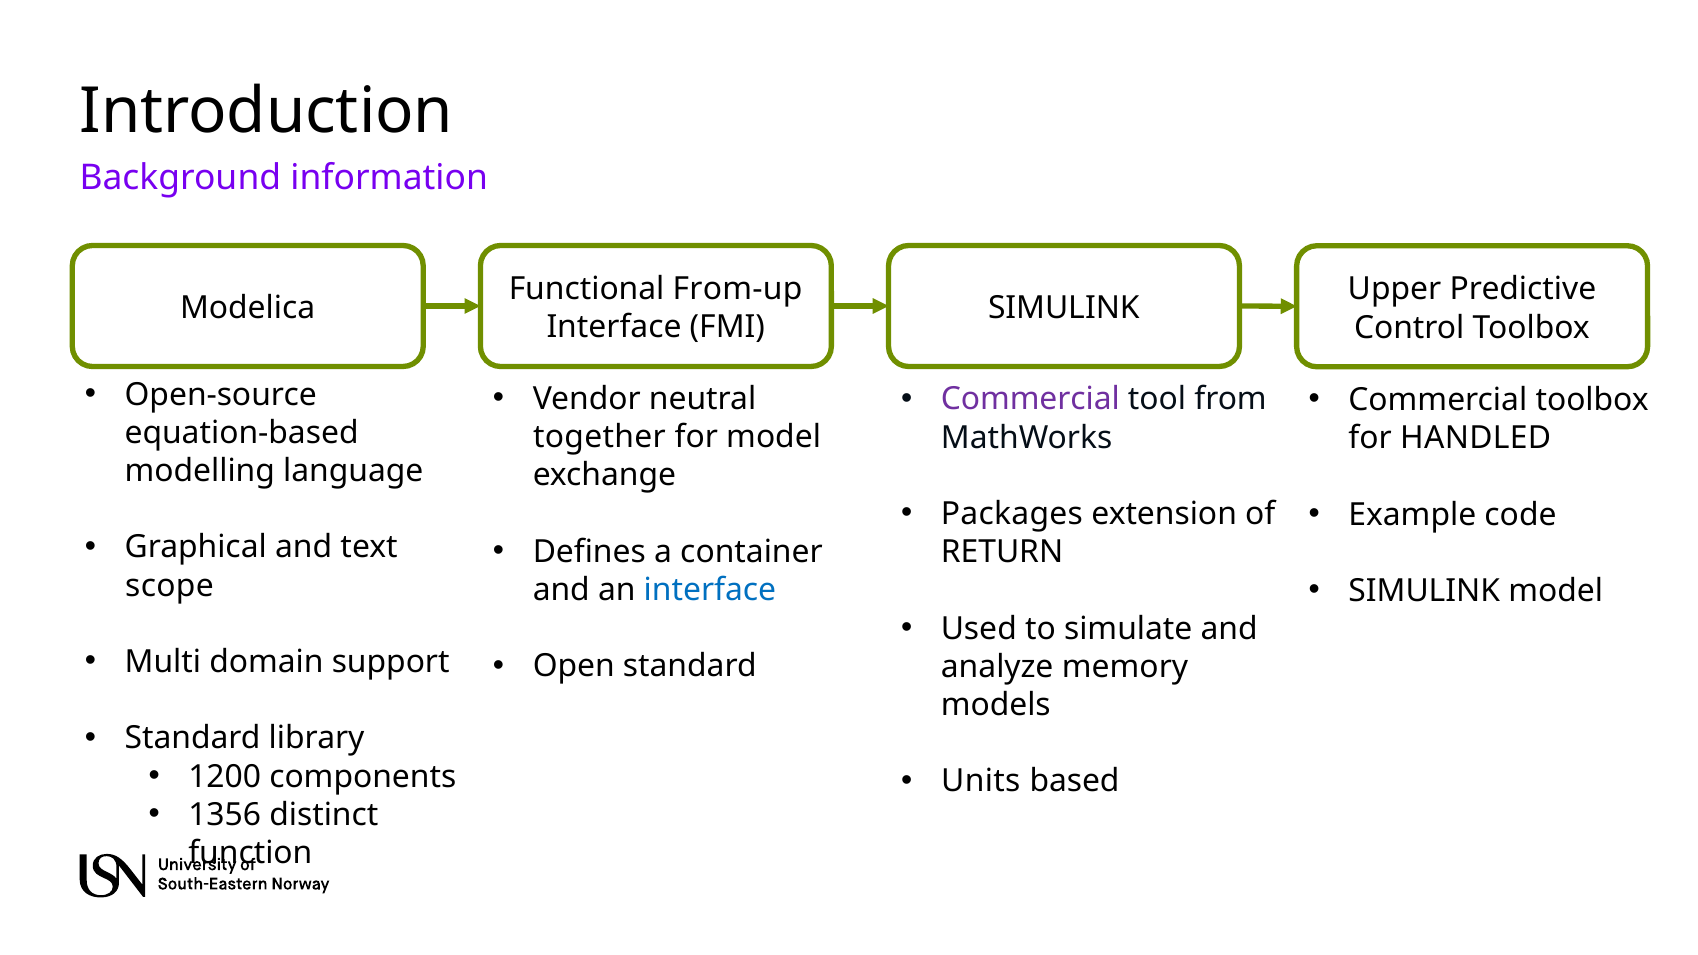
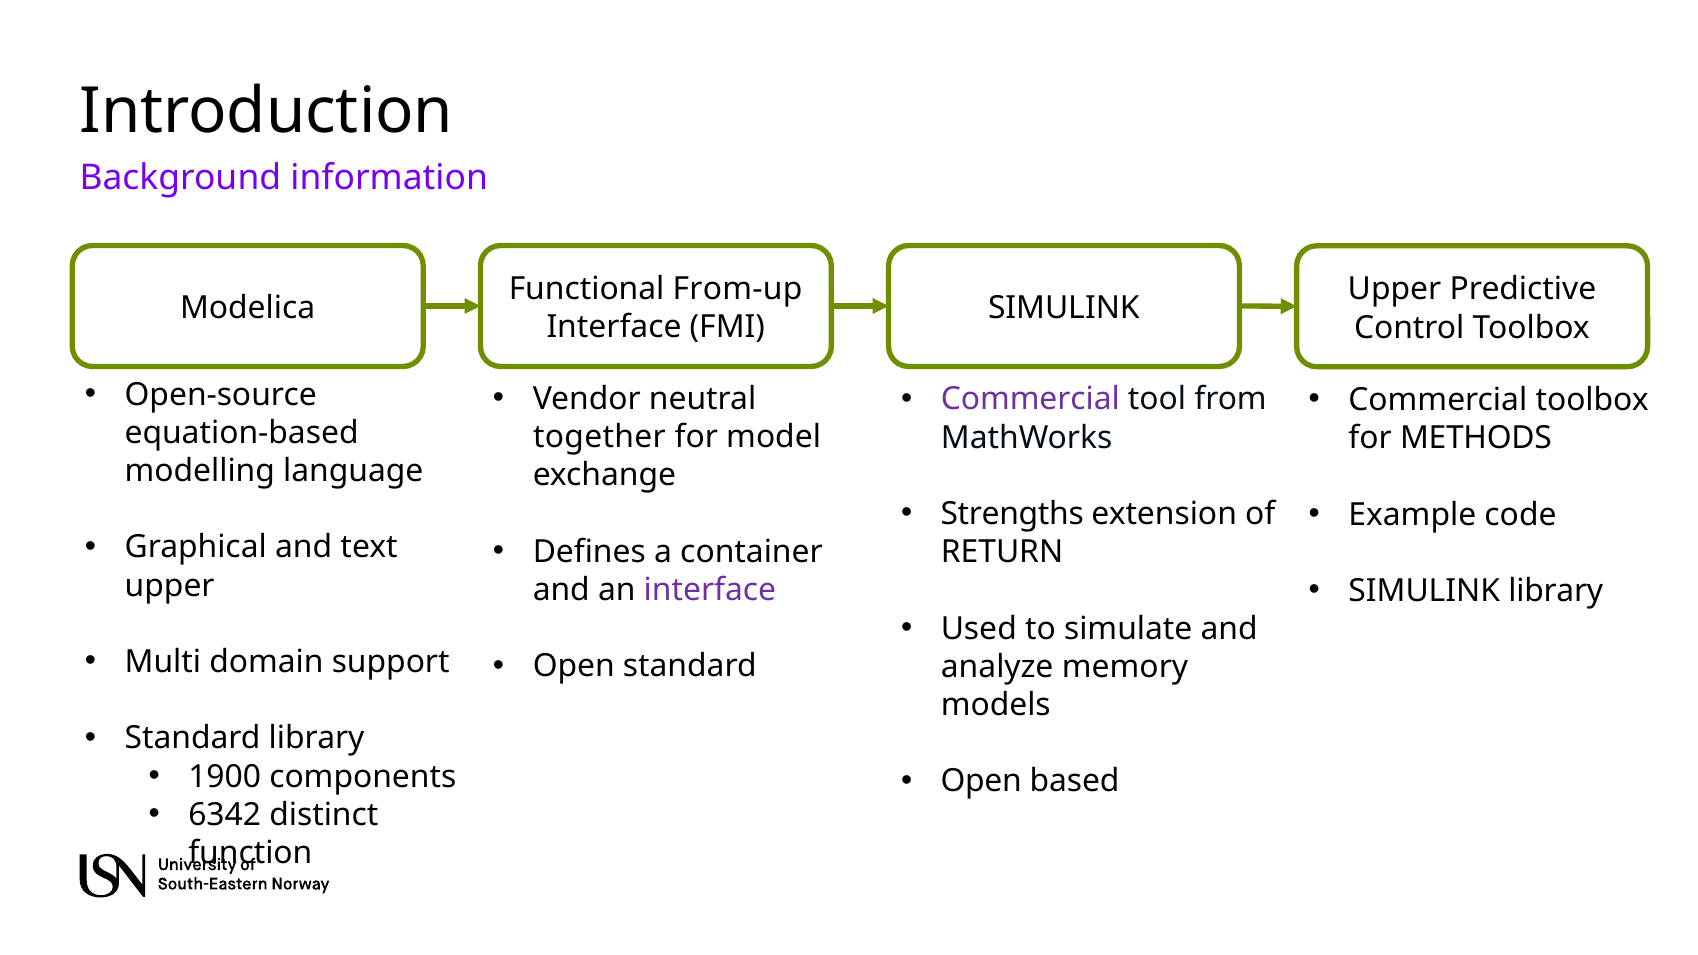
HANDLED: HANDLED -> METHODS
Packages: Packages -> Strengths
SIMULINK model: model -> library
scope at (169, 586): scope -> upper
interface at (710, 590) colour: blue -> purple
1200: 1200 -> 1900
Units at (981, 782): Units -> Open
1356: 1356 -> 6342
